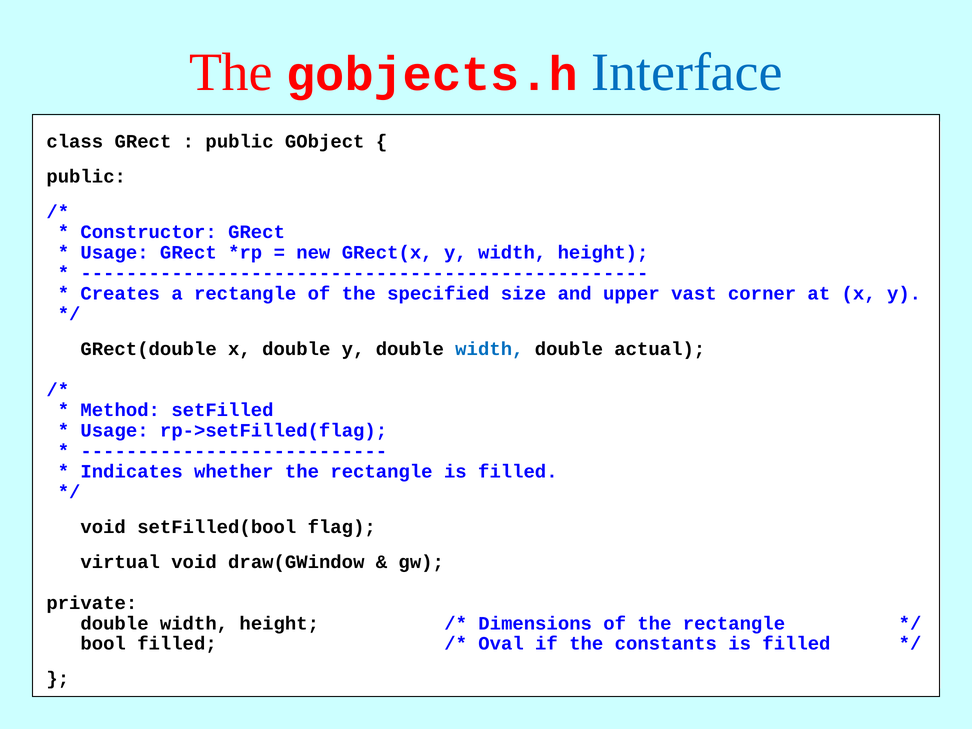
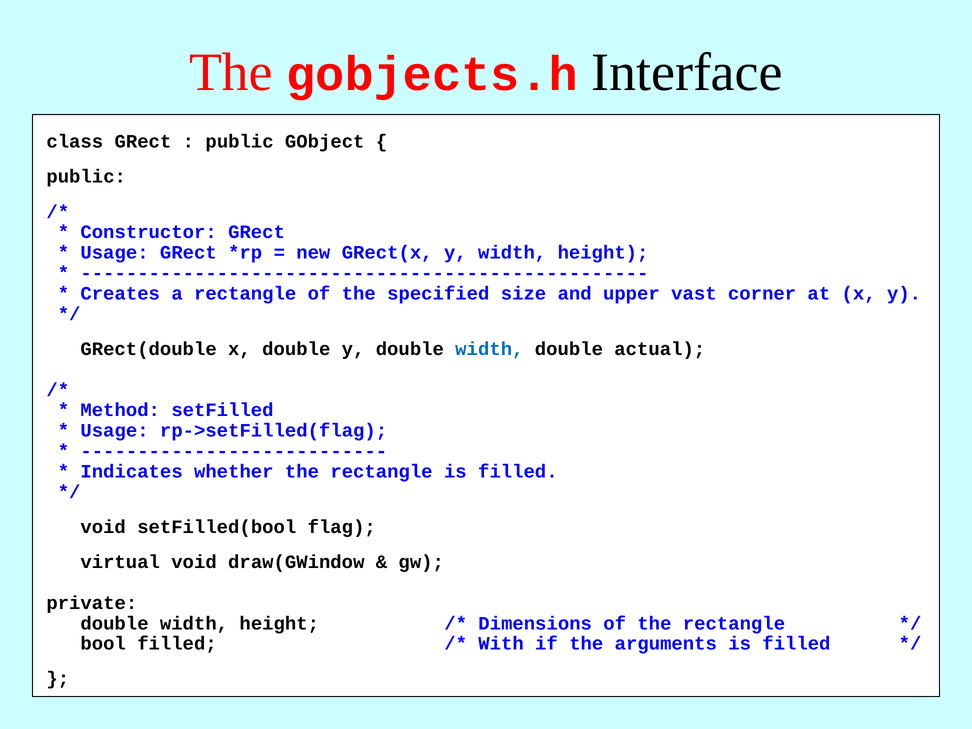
Interface colour: blue -> black
Oval: Oval -> With
constants: constants -> arguments
